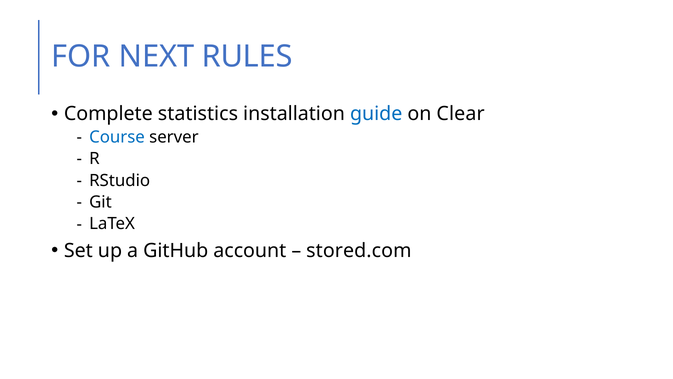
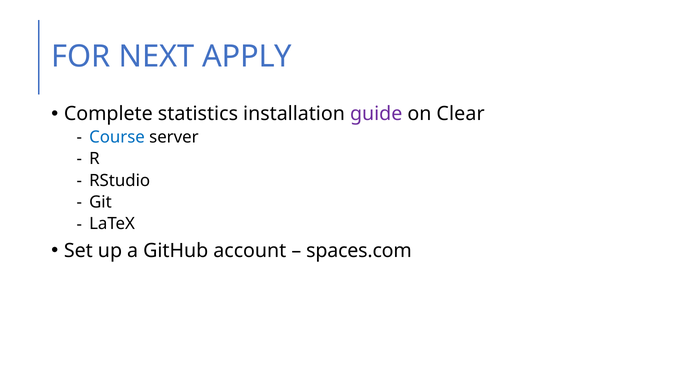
RULES: RULES -> APPLY
guide colour: blue -> purple
stored.com: stored.com -> spaces.com
